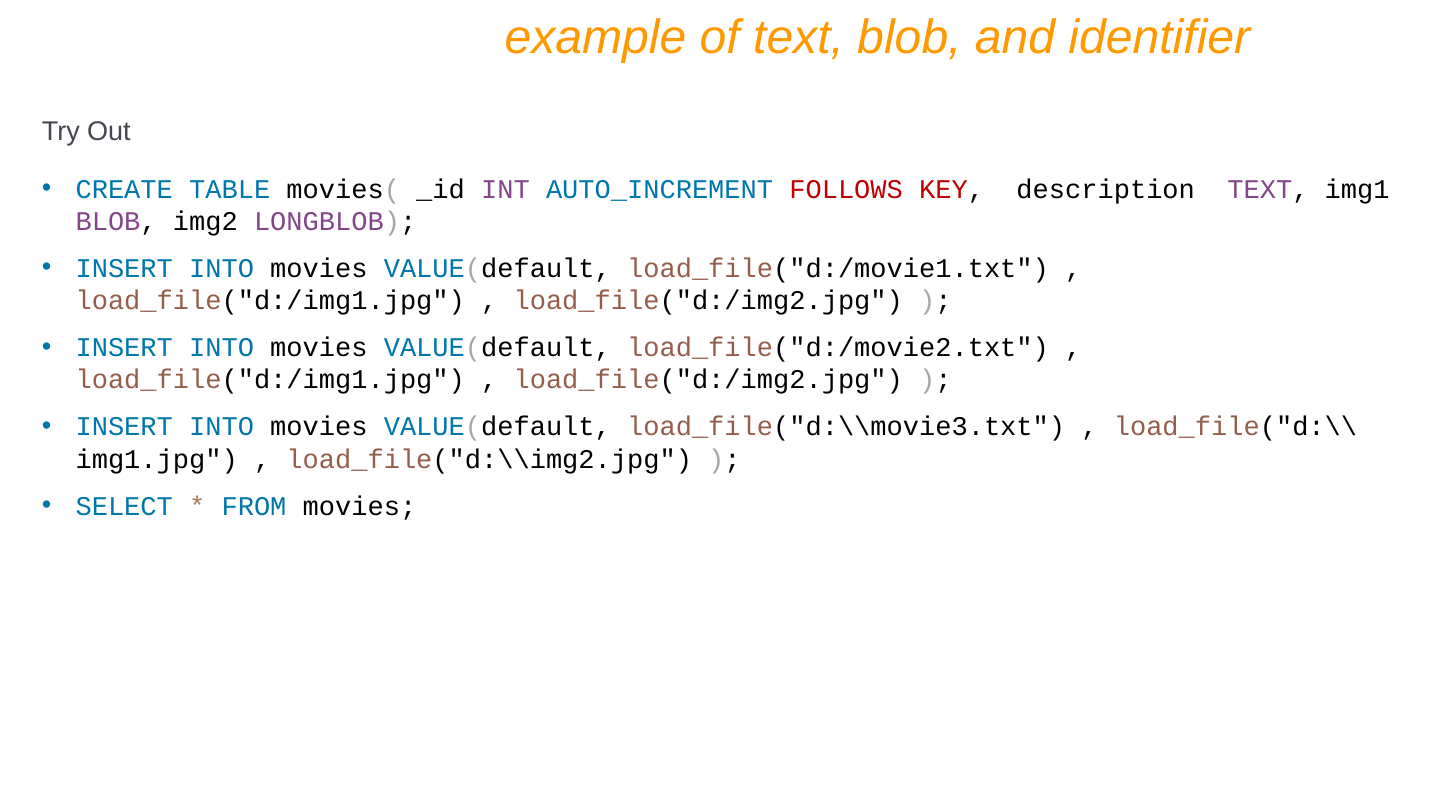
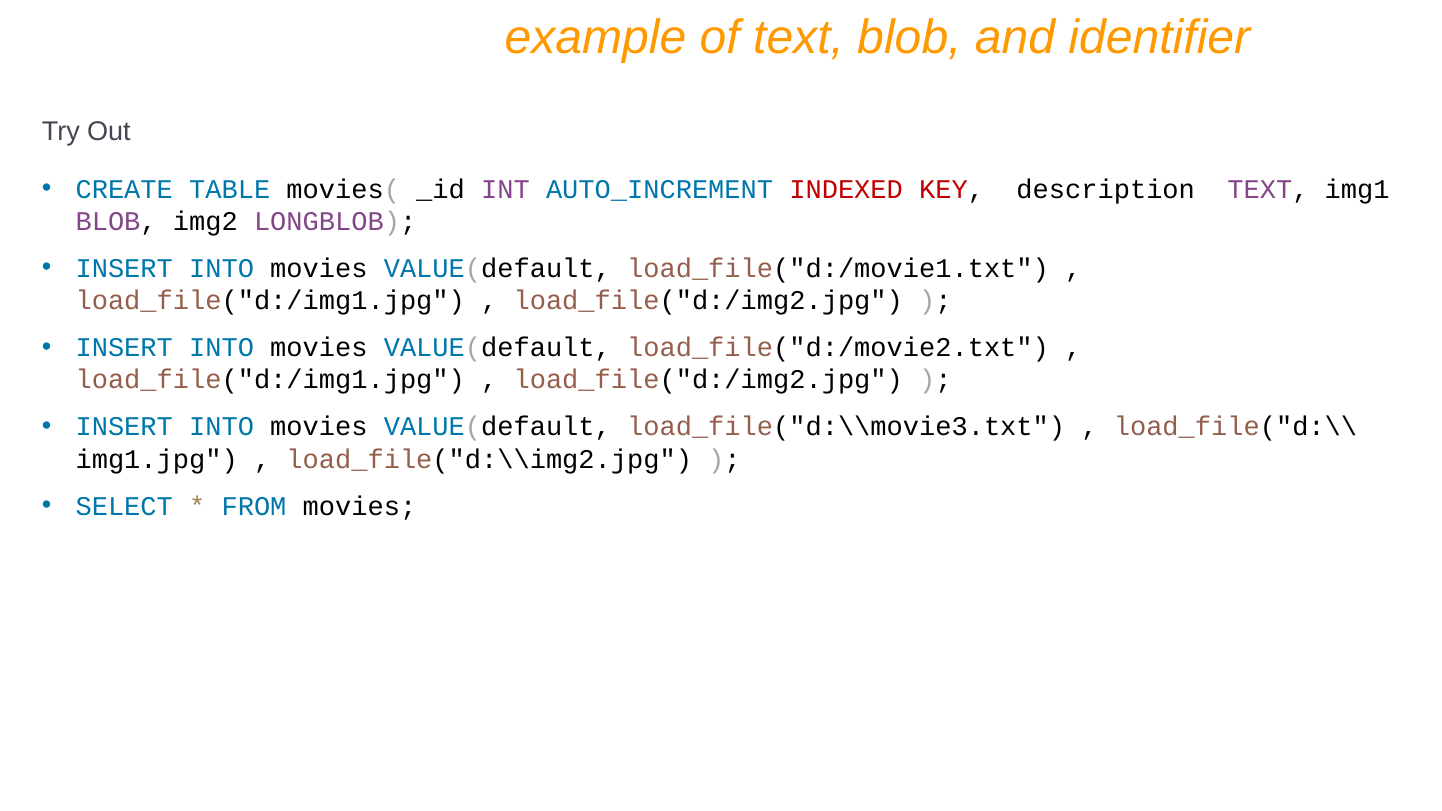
FOLLOWS: FOLLOWS -> INDEXED
